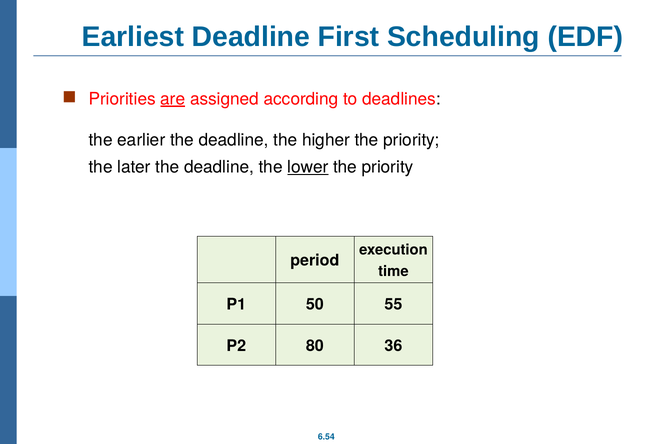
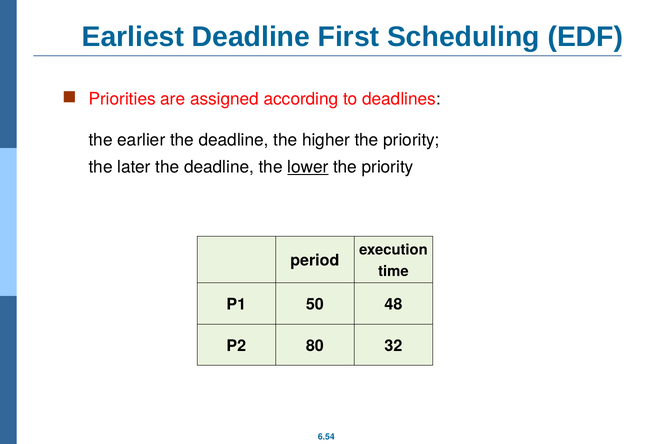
are underline: present -> none
55: 55 -> 48
36: 36 -> 32
